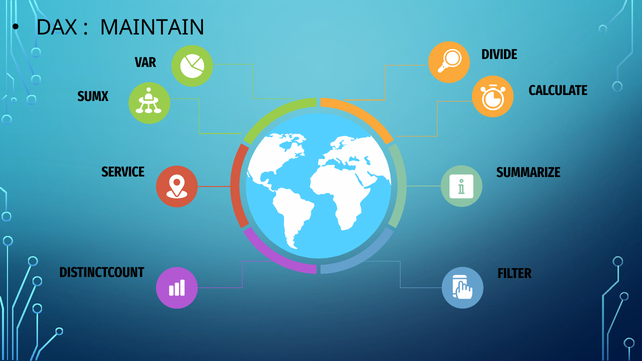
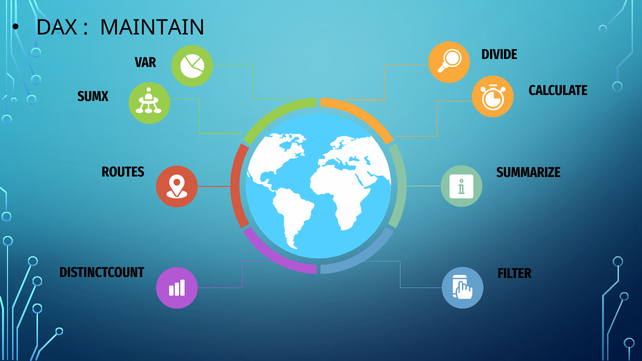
SERVICE: SERVICE -> ROUTES
